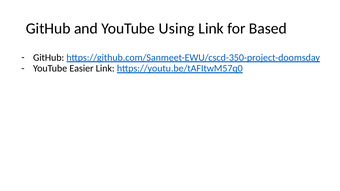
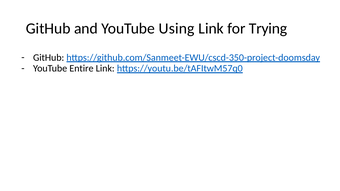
Based: Based -> Trying
Easier: Easier -> Entire
